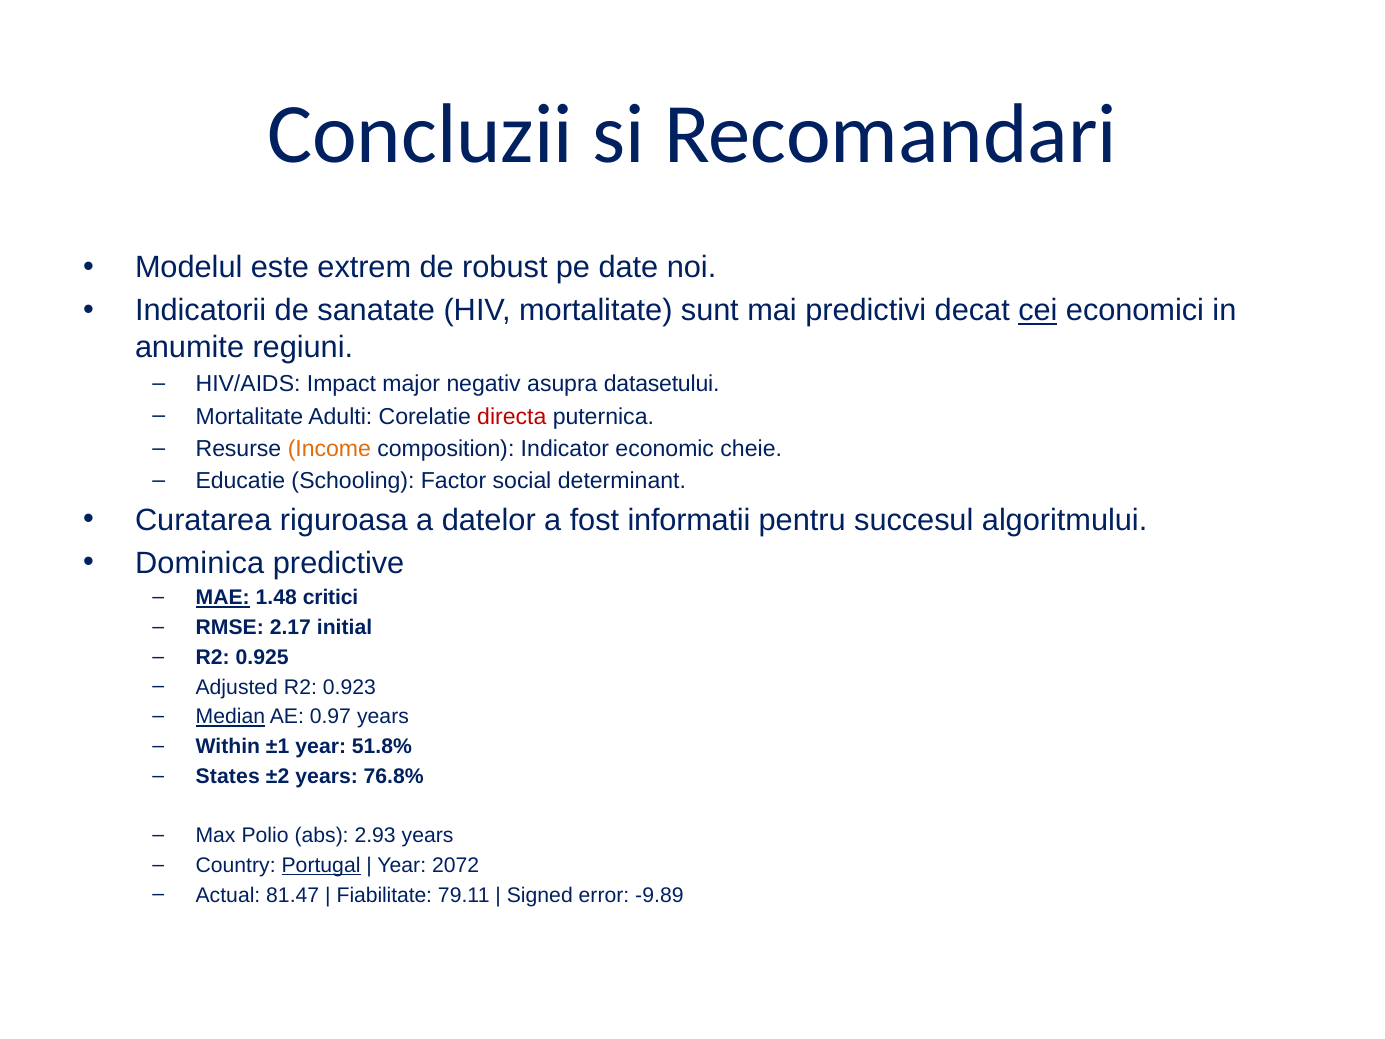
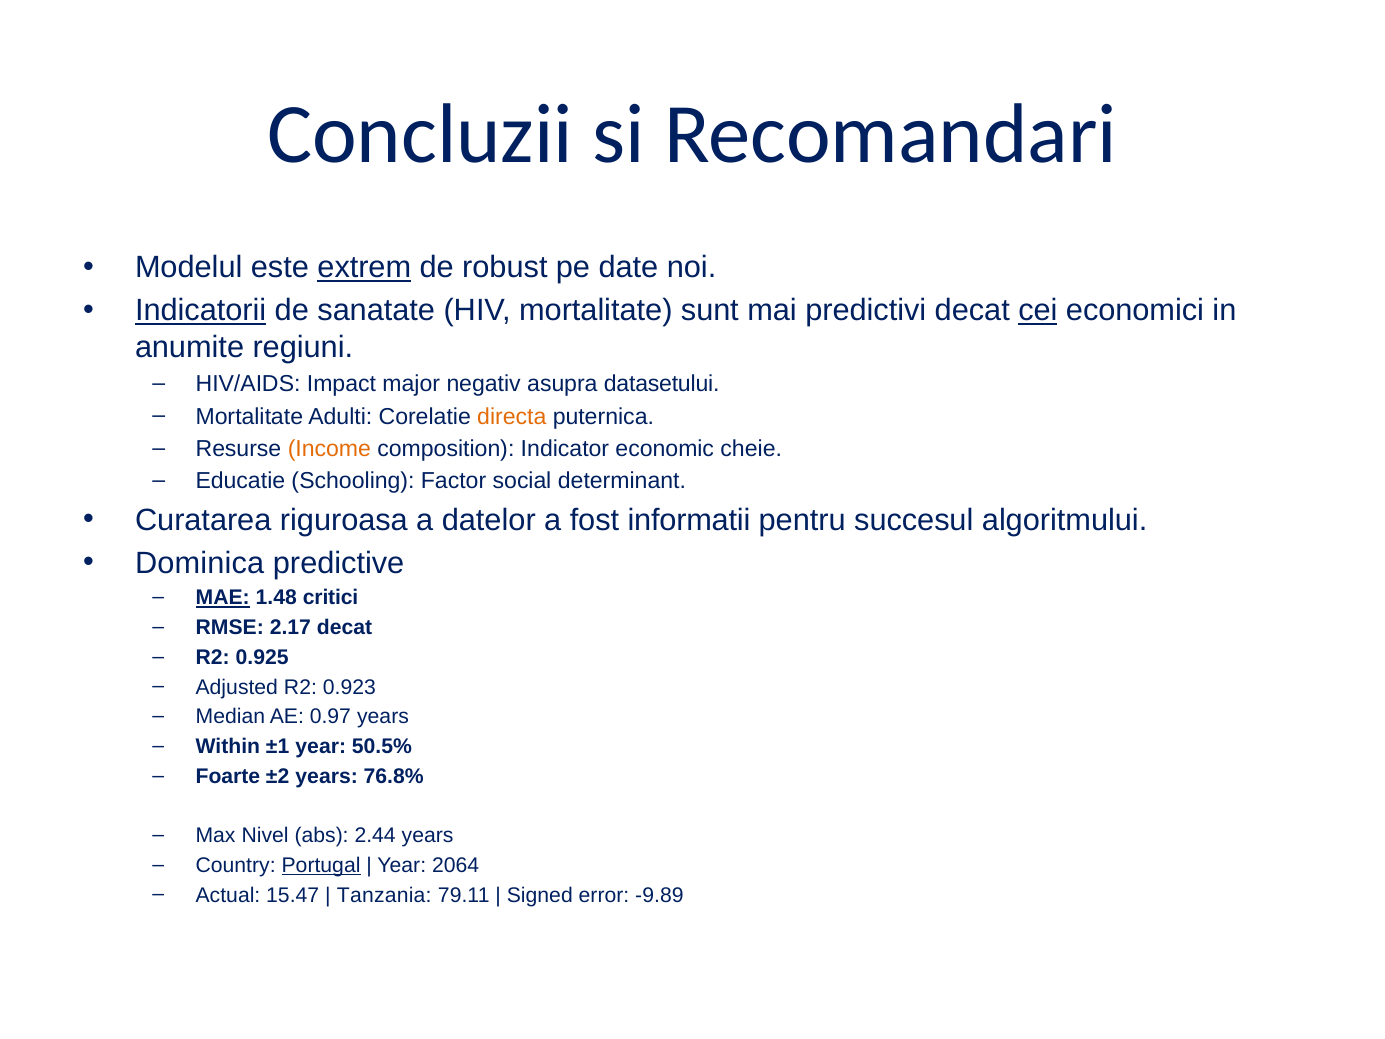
extrem underline: none -> present
Indicatorii underline: none -> present
directa colour: red -> orange
2.17 initial: initial -> decat
Median underline: present -> none
51.8%: 51.8% -> 50.5%
States: States -> Foarte
Polio: Polio -> Nivel
2.93: 2.93 -> 2.44
2072: 2072 -> 2064
81.47: 81.47 -> 15.47
Fiabilitate: Fiabilitate -> Tanzania
